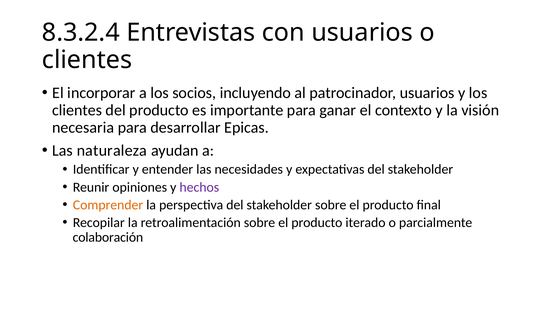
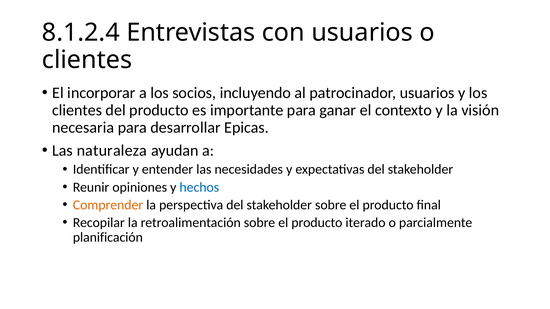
8.3.2.4: 8.3.2.4 -> 8.1.2.4
hechos colour: purple -> blue
colaboración: colaboración -> planificación
